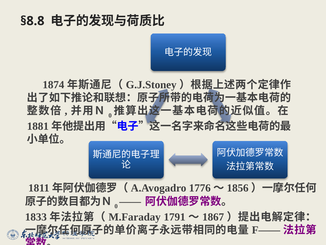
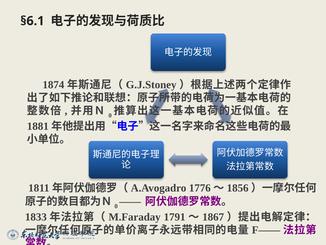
§8.8: §8.8 -> §6.1
